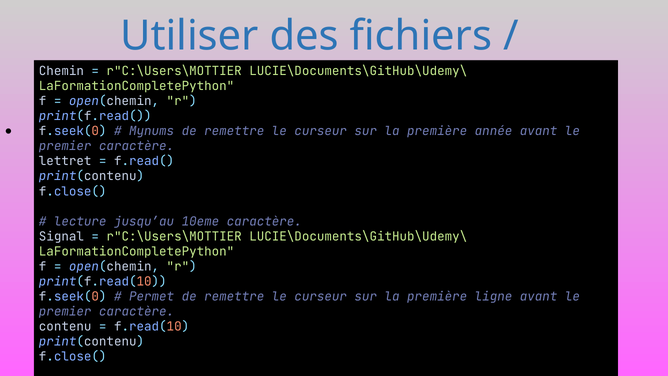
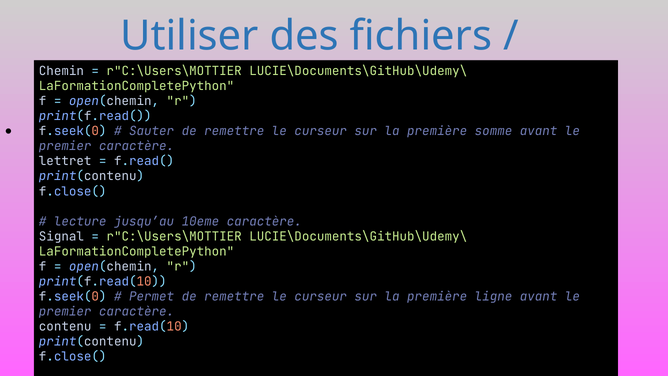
Mynums: Mynums -> Sauter
année: année -> somme
